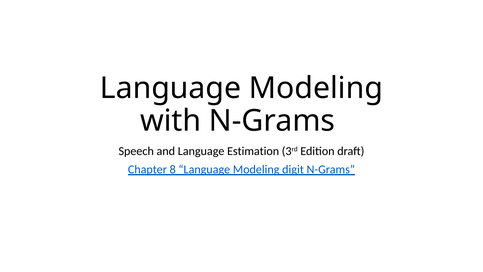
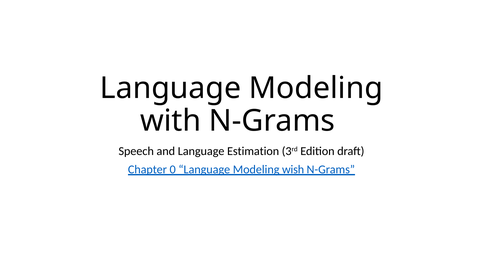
8: 8 -> 0
digit: digit -> wish
